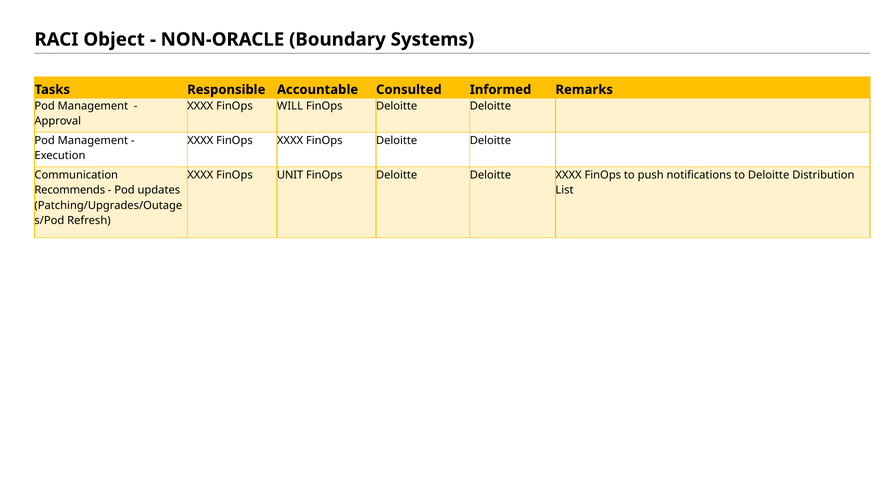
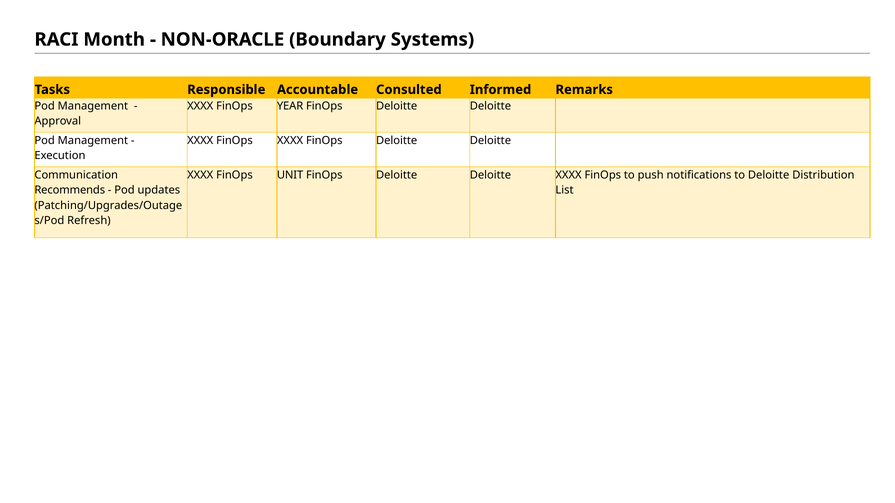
Object: Object -> Month
WILL: WILL -> YEAR
